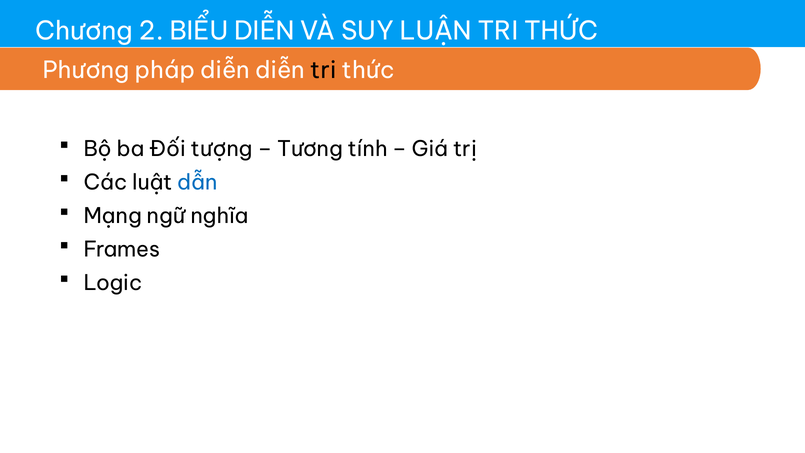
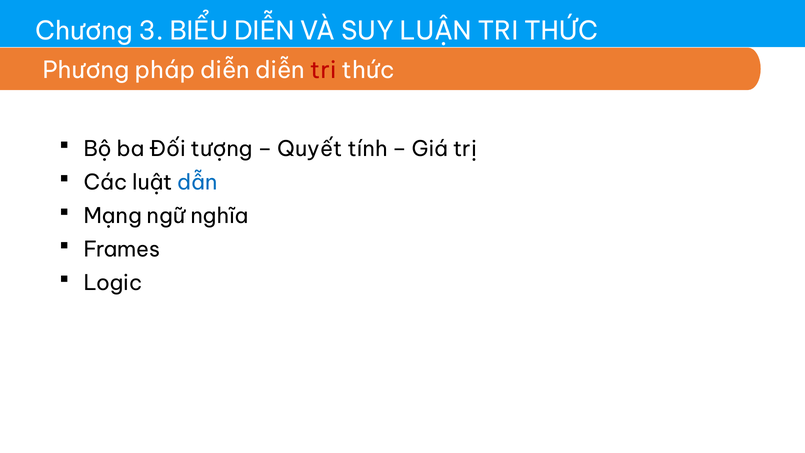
2: 2 -> 3
tri at (323, 70) colour: black -> red
Tương: Tương -> Quyết
